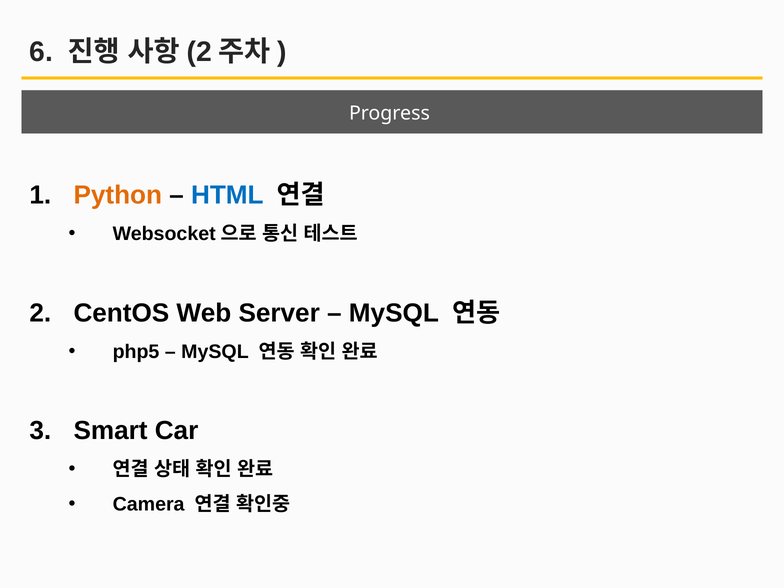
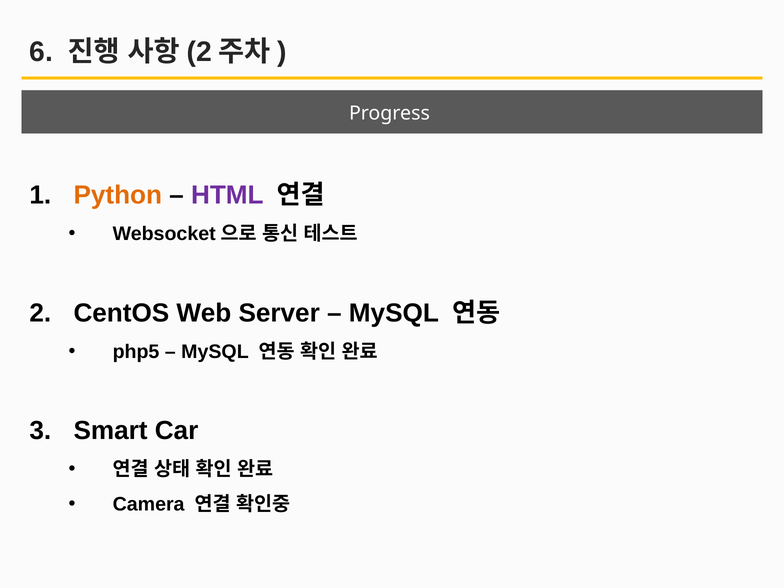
HTML colour: blue -> purple
